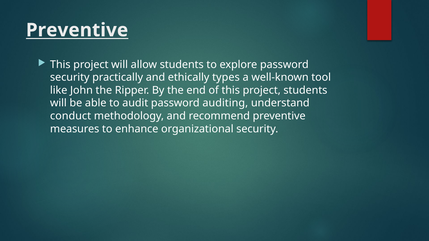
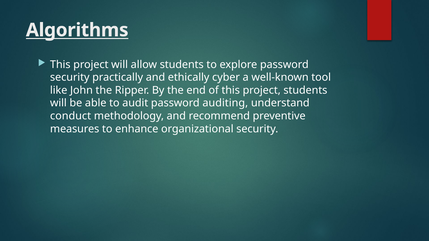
Preventive at (77, 30): Preventive -> Algorithms
types: types -> cyber
